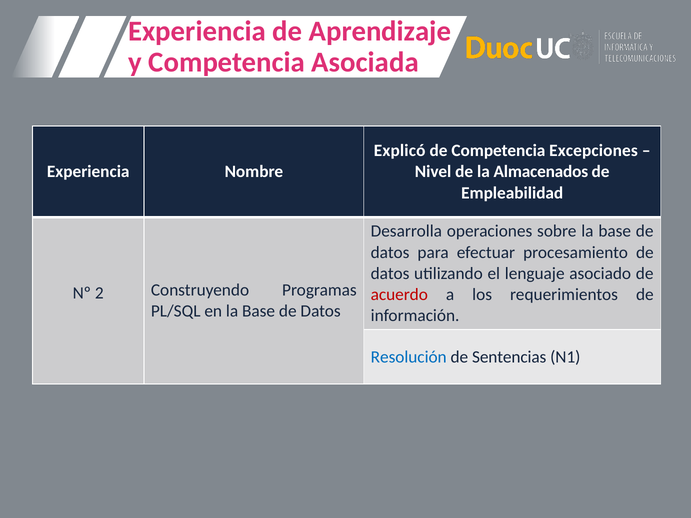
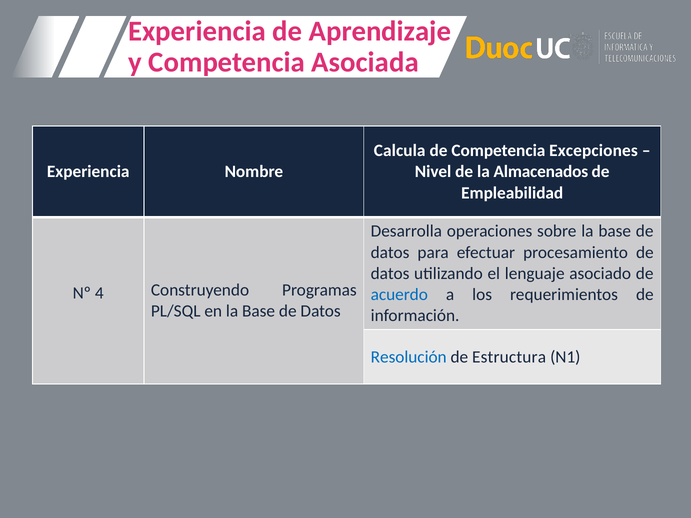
Explicó: Explicó -> Calcula
2: 2 -> 4
acuerdo colour: red -> blue
Sentencias: Sentencias -> Estructura
